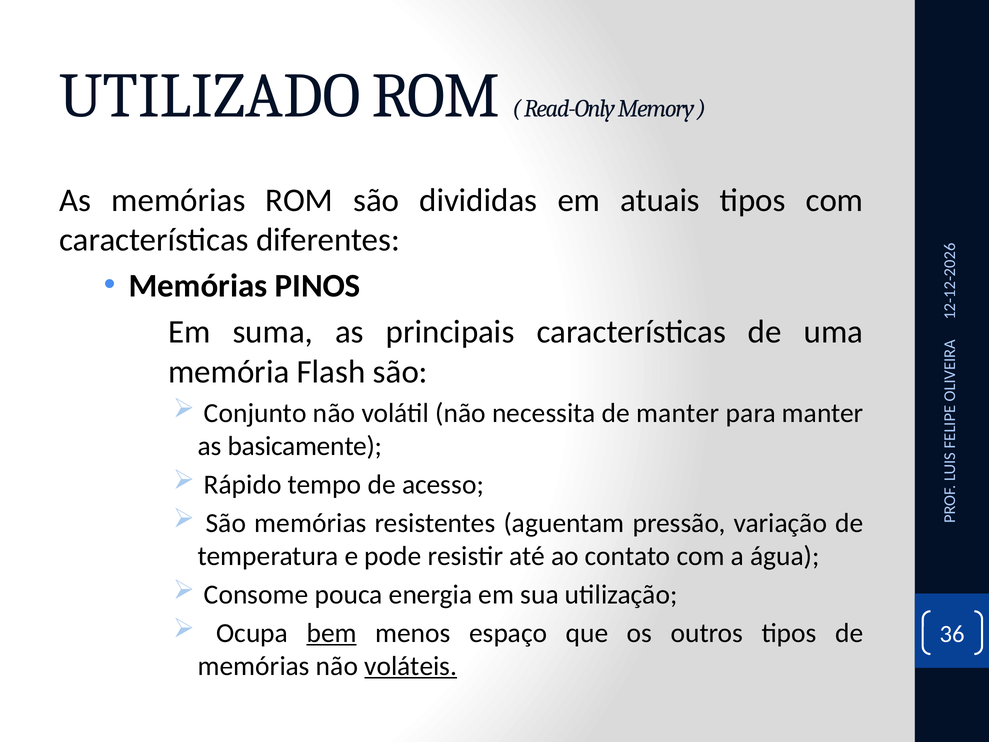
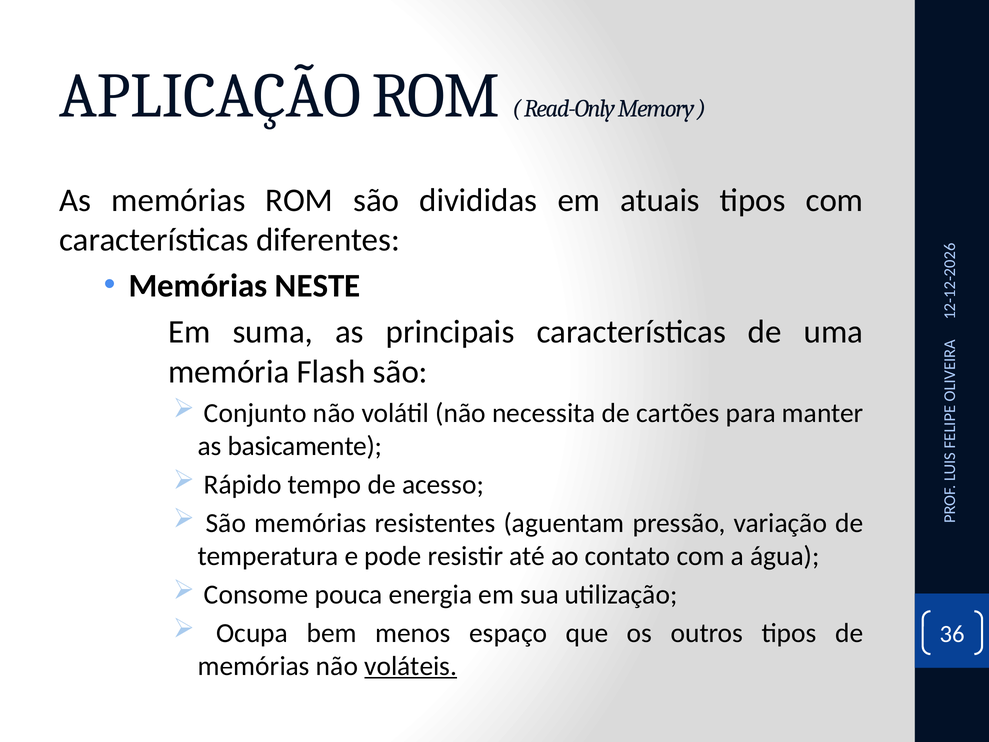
UTILIZADO: UTILIZADO -> APLICAÇÃO
PINOS: PINOS -> NESTE
de manter: manter -> cartões
bem underline: present -> none
